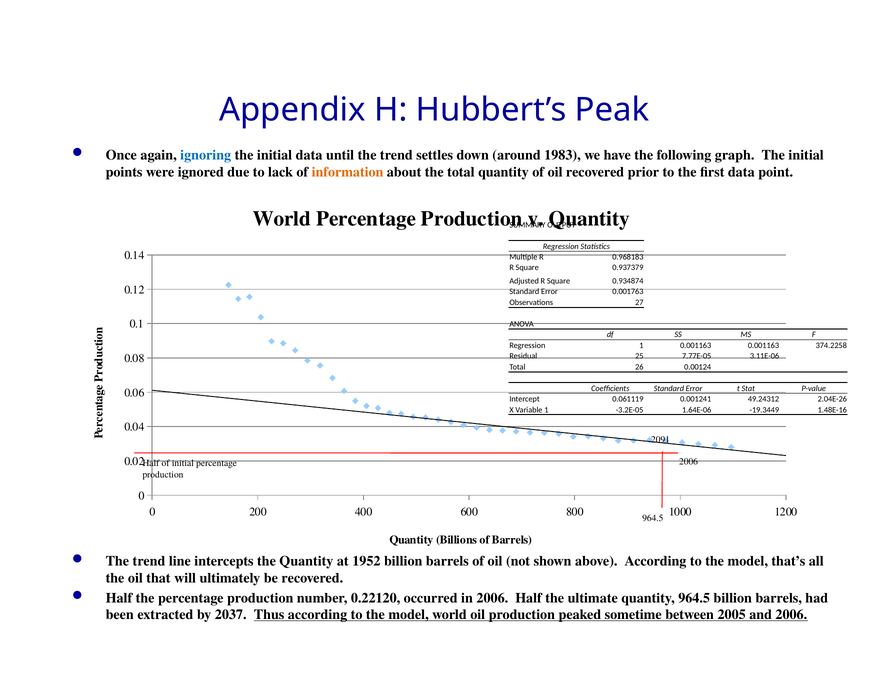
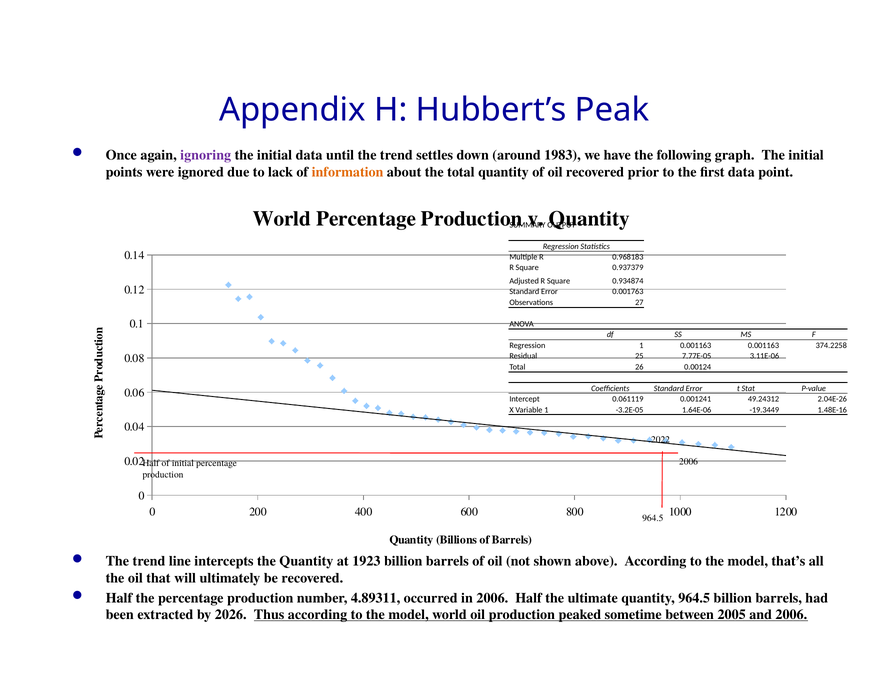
ignoring colour: blue -> purple
2091: 2091 -> 2022
1952: 1952 -> 1923
0.22120: 0.22120 -> 4.89311
2037: 2037 -> 2026
